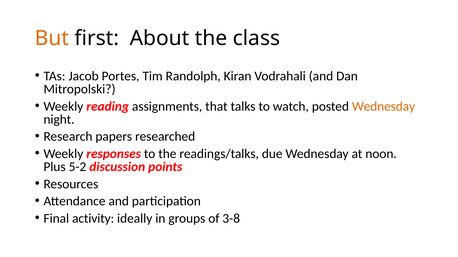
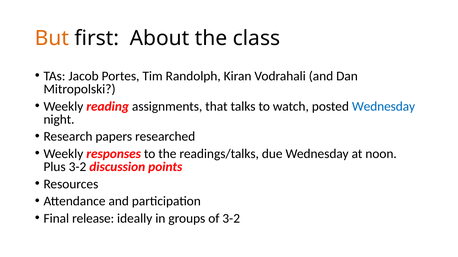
Wednesday at (383, 107) colour: orange -> blue
Plus 5-2: 5-2 -> 3-2
activity: activity -> release
of 3-8: 3-8 -> 3-2
